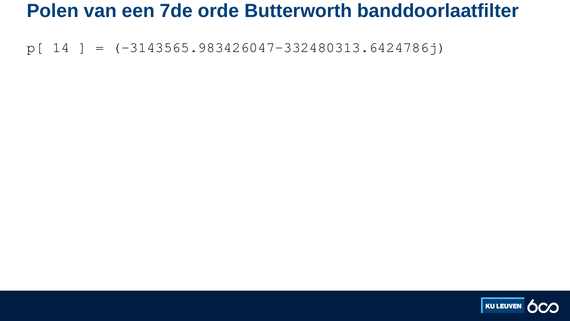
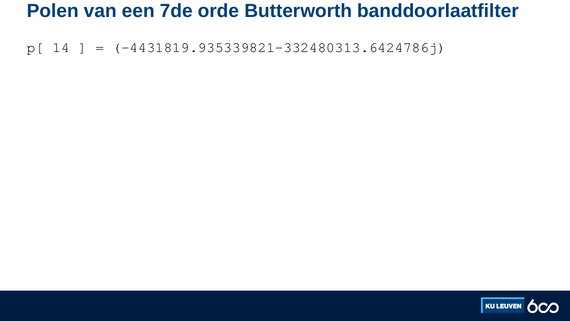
-3143565.983426047-332480313.6424786j: -3143565.983426047-332480313.6424786j -> -4431819.935339821-332480313.6424786j
